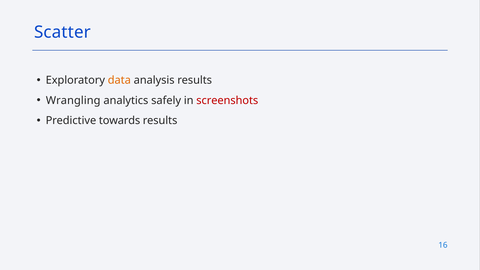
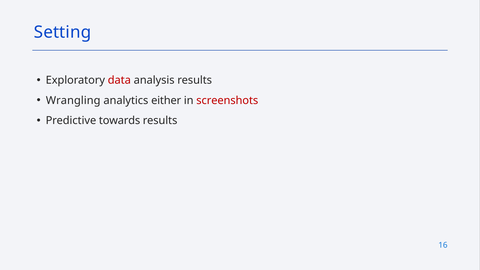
Scatter: Scatter -> Setting
data colour: orange -> red
safely: safely -> either
